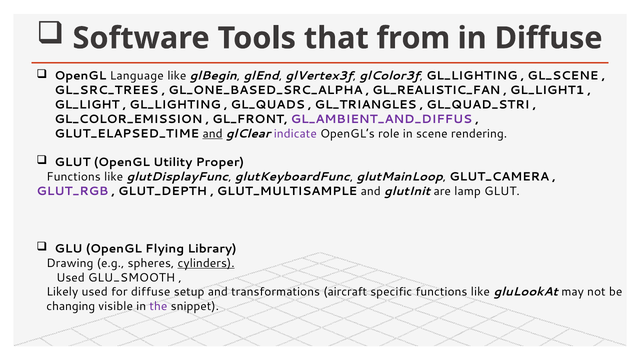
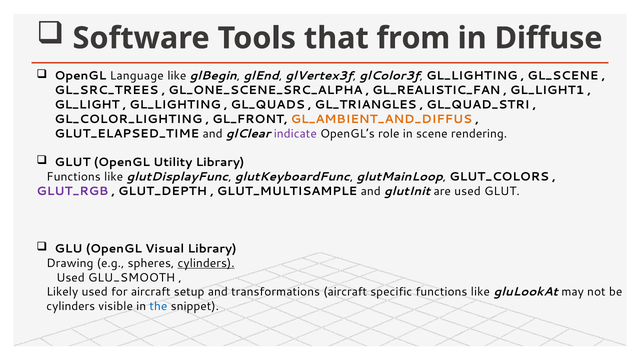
GL_ONE_BASED_SRC_ALPHA: GL_ONE_BASED_SRC_ALPHA -> GL_ONE_SCENE_SRC_ALPHA
GL_COLOR_EMISSION: GL_COLOR_EMISSION -> GL_COLOR_LIGHTING
GL_AMBIENT_AND_DIFFUS colour: purple -> orange
and at (213, 134) underline: present -> none
Utility Proper: Proper -> Library
GLUT_CAMERA: GLUT_CAMERA -> GLUT_COLORS
are lamp: lamp -> used
Flying: Flying -> Visual
for diffuse: diffuse -> aircraft
changing at (71, 306): changing -> cylinders
the colour: purple -> blue
